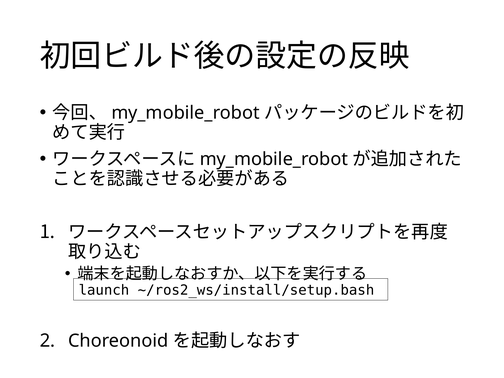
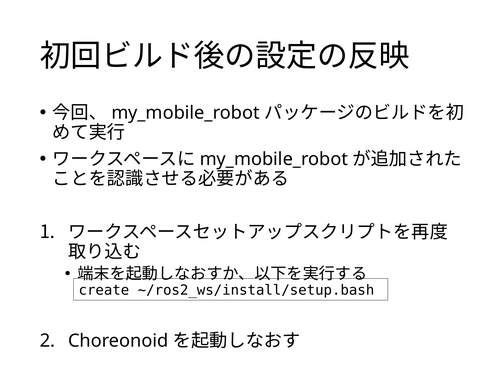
launch: launch -> create
